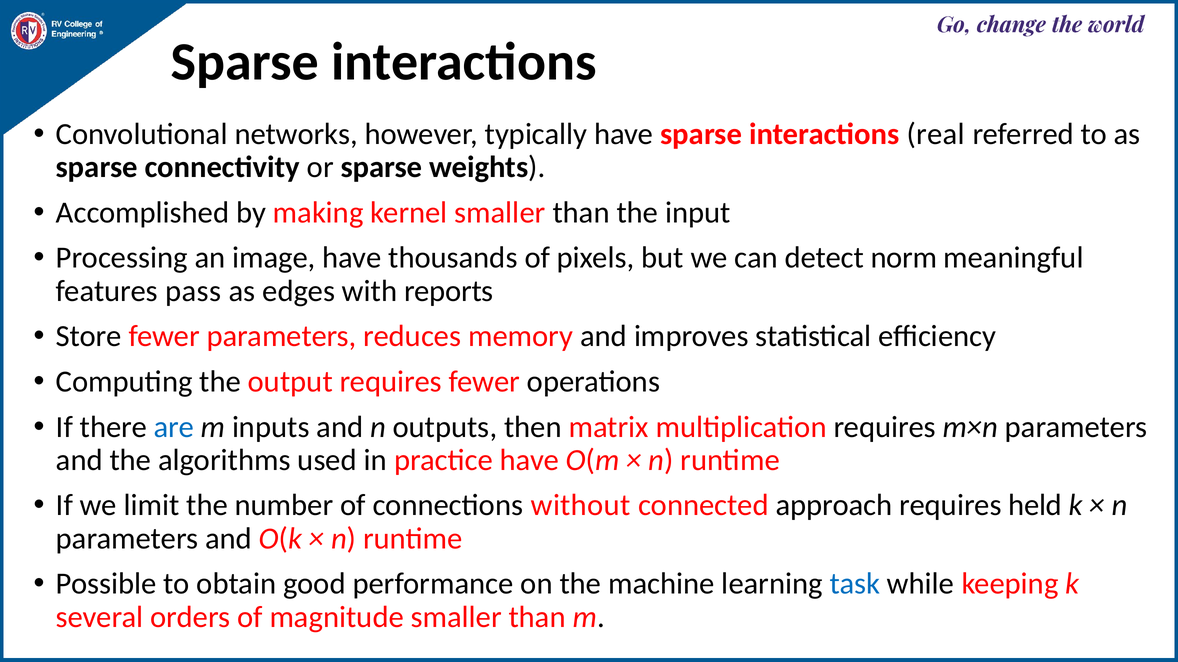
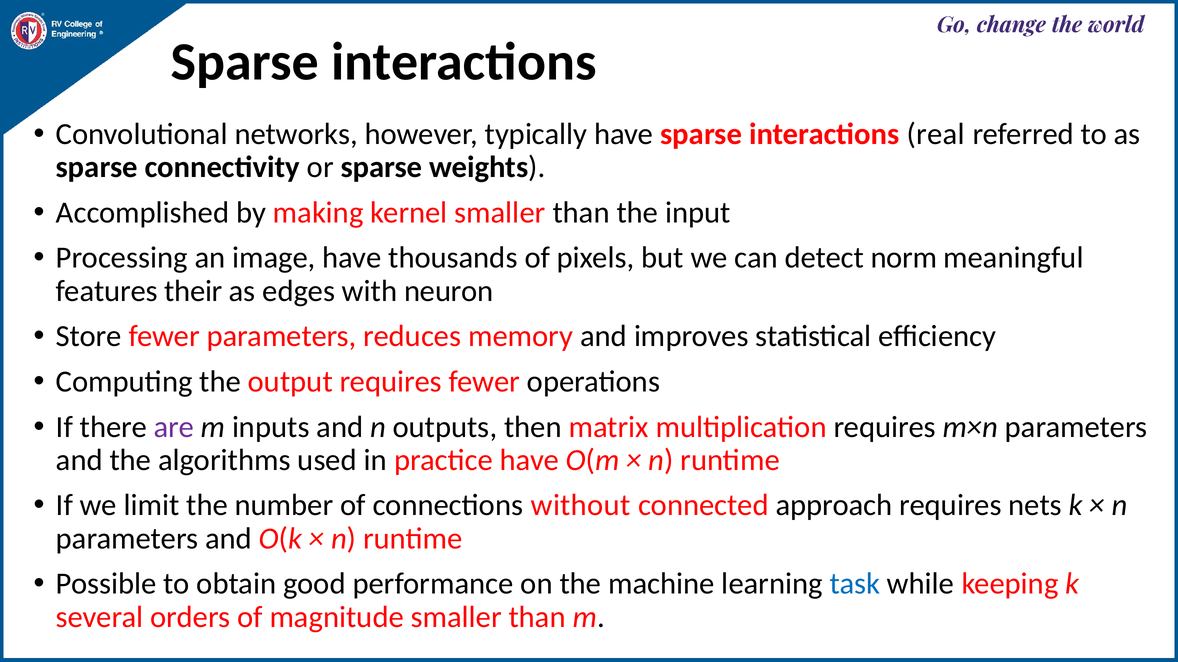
pass: pass -> their
reports: reports -> neuron
are colour: blue -> purple
held: held -> nets
